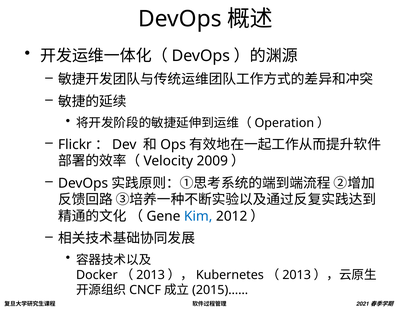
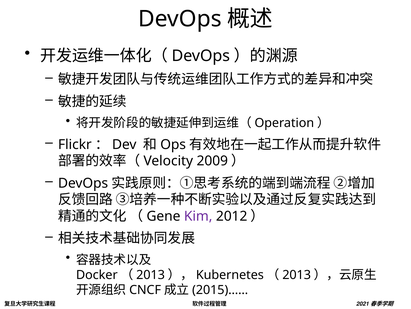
Kim colour: blue -> purple
